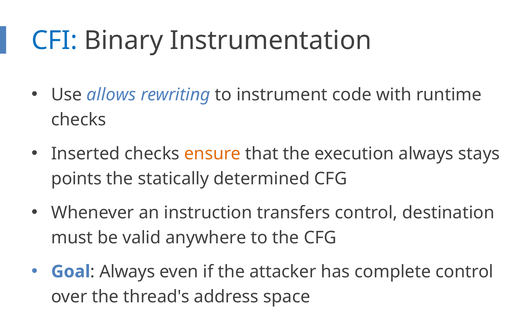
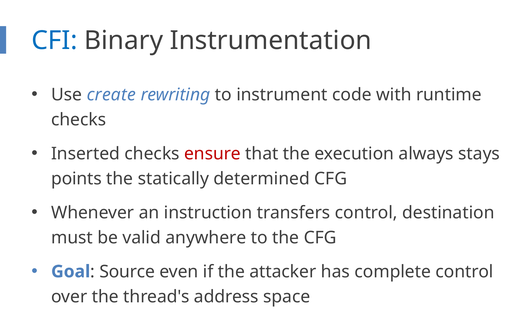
allows: allows -> create
ensure colour: orange -> red
Always at (127, 272): Always -> Source
